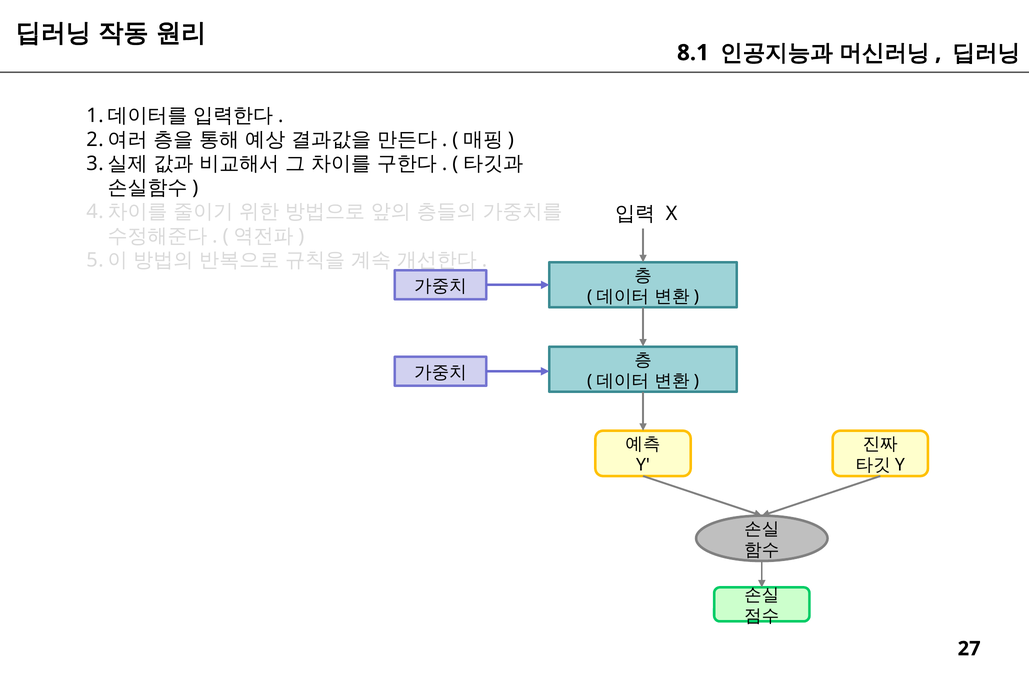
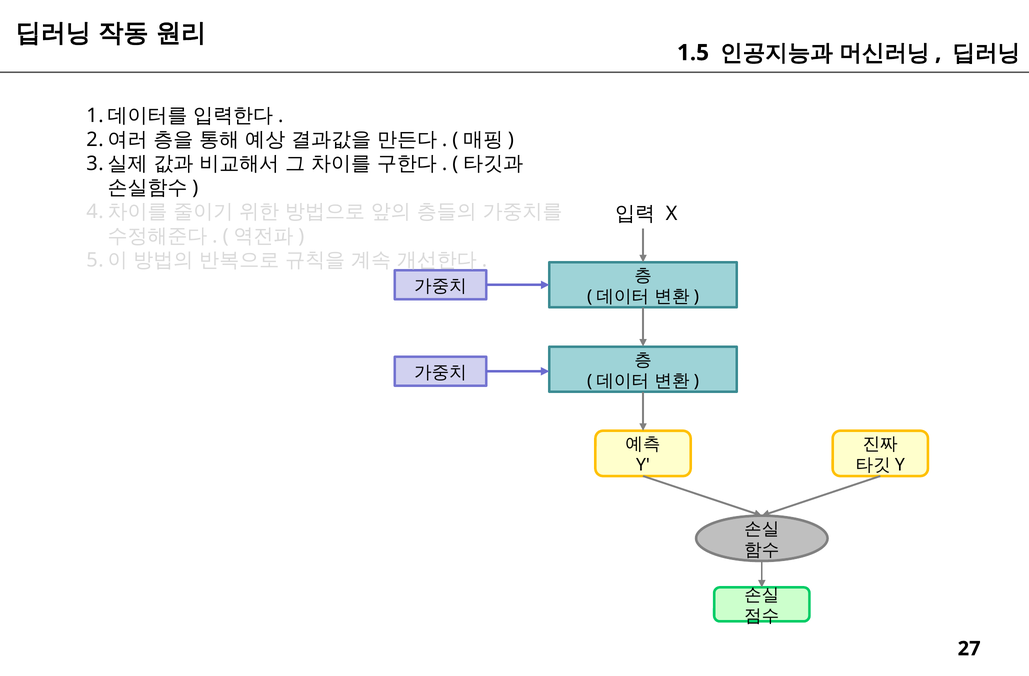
8.1: 8.1 -> 1.5
